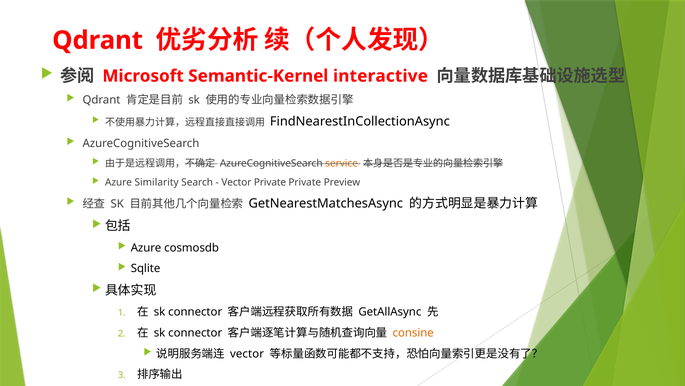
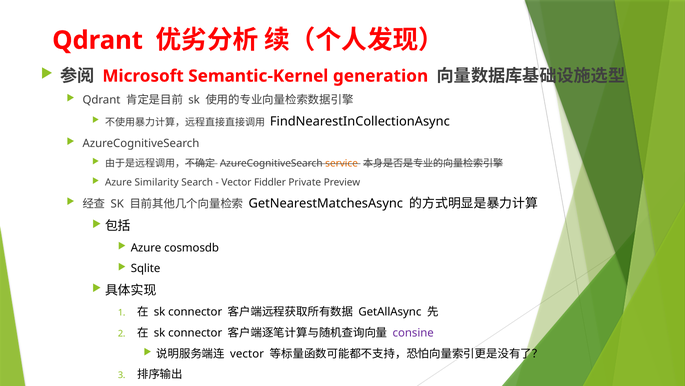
interactive: interactive -> generation
Vector Private: Private -> Fiddler
consine colour: orange -> purple
